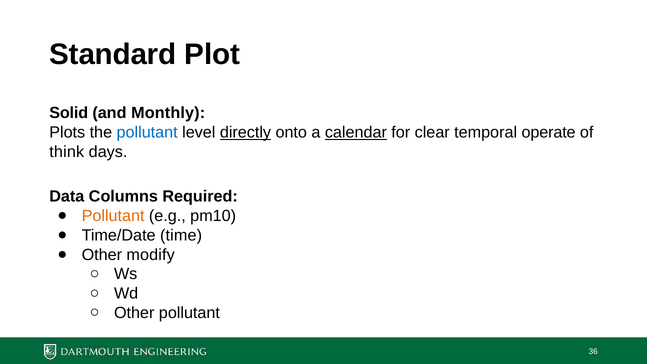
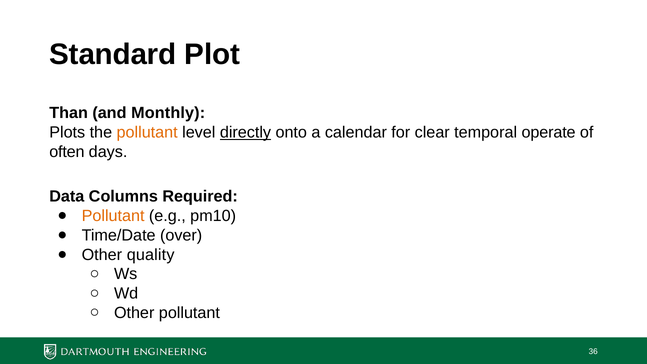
Solid: Solid -> Than
pollutant at (147, 132) colour: blue -> orange
calendar underline: present -> none
think: think -> often
time: time -> over
modify: modify -> quality
